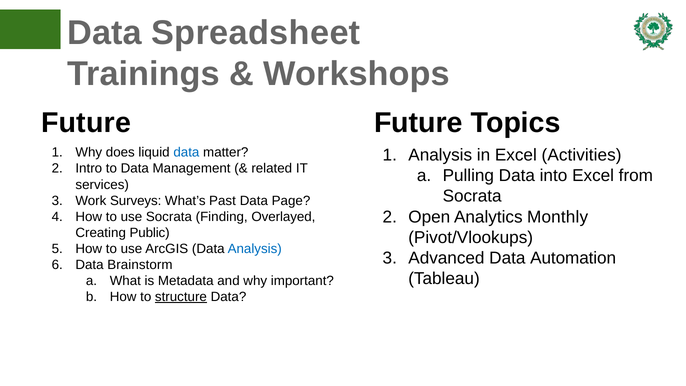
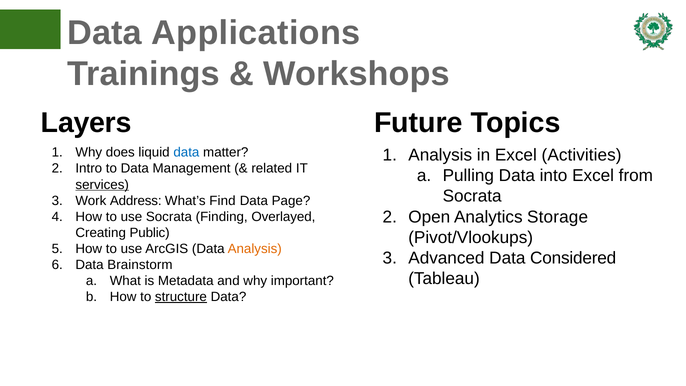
Spreadsheet: Spreadsheet -> Applications
Future at (86, 123): Future -> Layers
services underline: none -> present
Surveys: Surveys -> Address
Past: Past -> Find
Monthly: Monthly -> Storage
Analysis at (255, 249) colour: blue -> orange
Automation: Automation -> Considered
